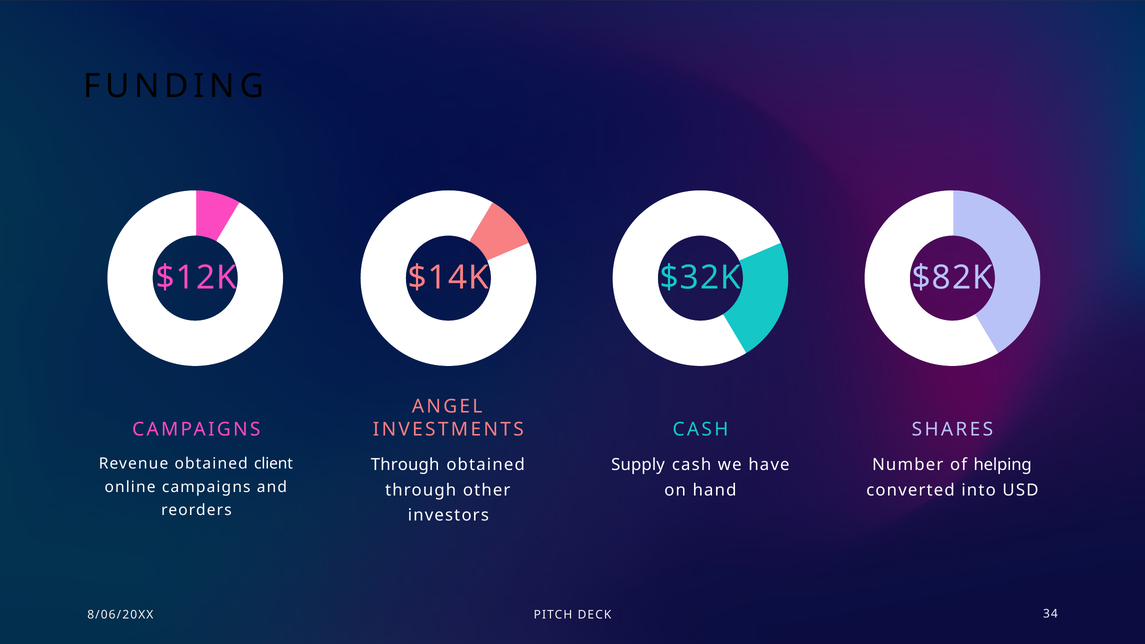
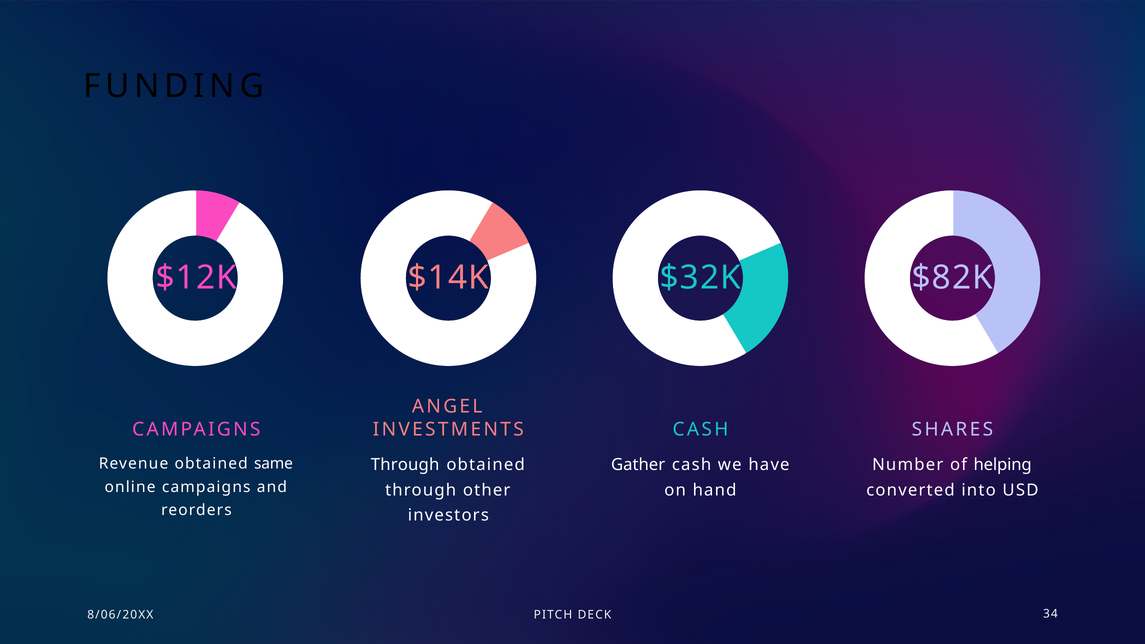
client: client -> same
Supply: Supply -> Gather
